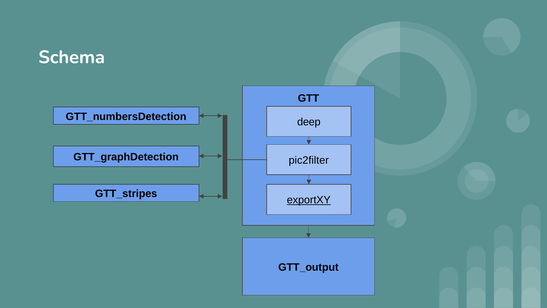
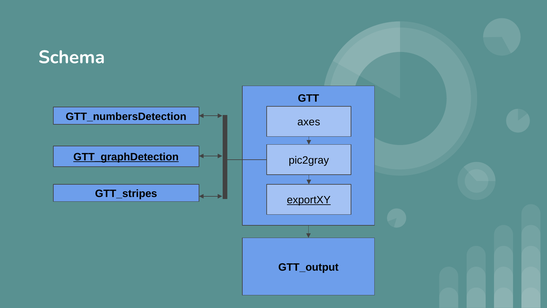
deep: deep -> axes
GTT_graphDetection underline: none -> present
pic2filter: pic2filter -> pic2gray
